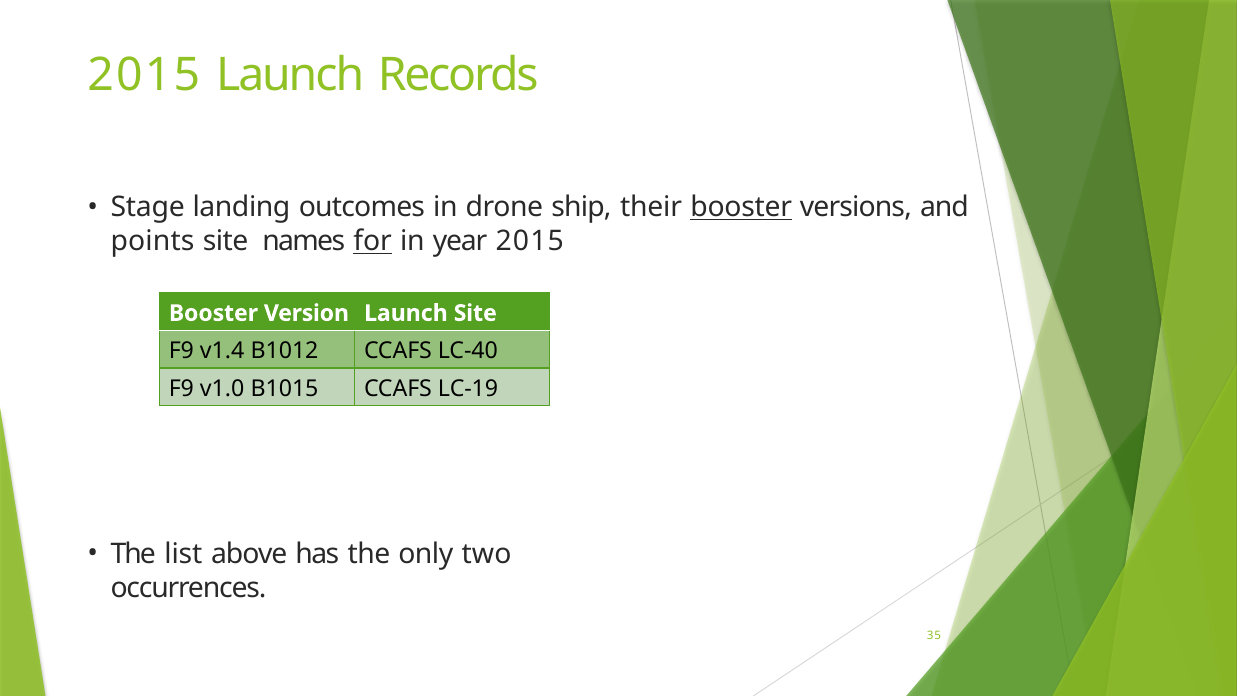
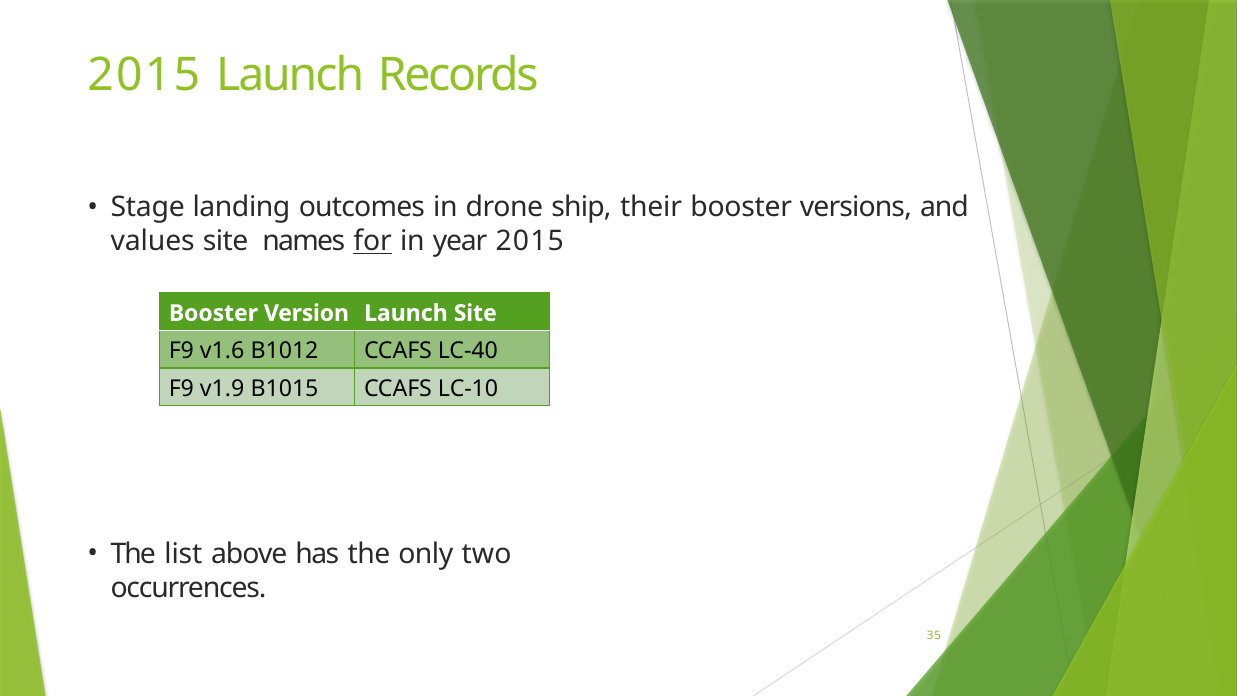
booster at (741, 207) underline: present -> none
points: points -> values
v1.4: v1.4 -> v1.6
v1.0: v1.0 -> v1.9
LC-19: LC-19 -> LC-10
